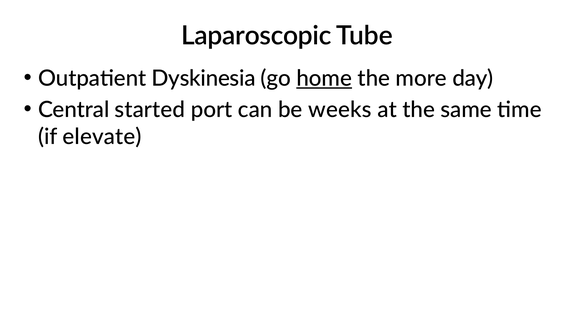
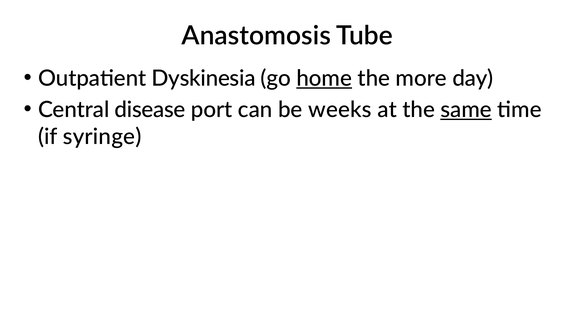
Laparoscopic: Laparoscopic -> Anastomosis
started: started -> disease
same underline: none -> present
elevate: elevate -> syringe
